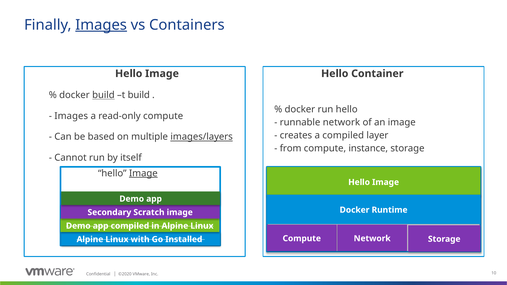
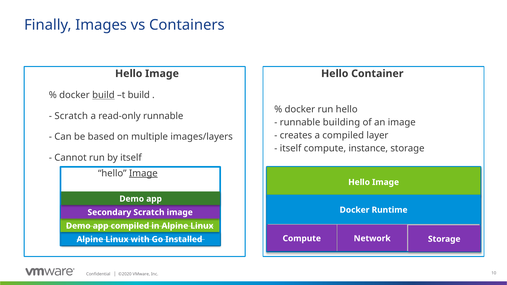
Images at (101, 25) underline: present -> none
Images at (71, 116): Images -> Scratch
read-only compute: compute -> runnable
runnable network: network -> building
images/layers underline: present -> none
from at (291, 148): from -> itself
